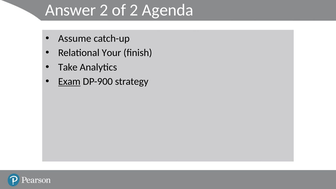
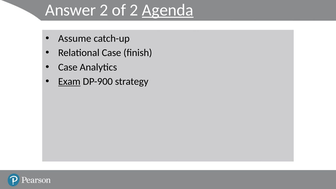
Agenda underline: none -> present
Relational Your: Your -> Case
Take at (68, 67): Take -> Case
